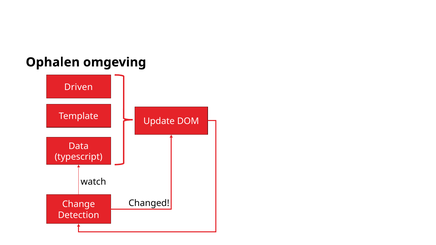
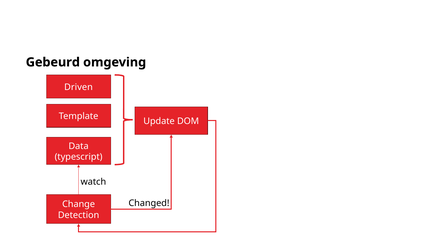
Ophalen: Ophalen -> Gebeurd
